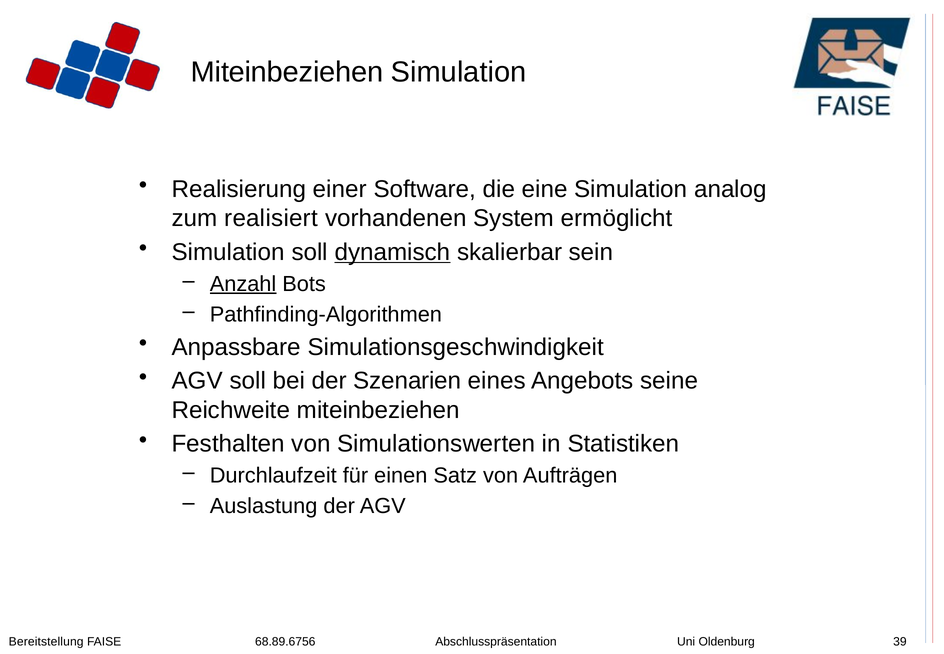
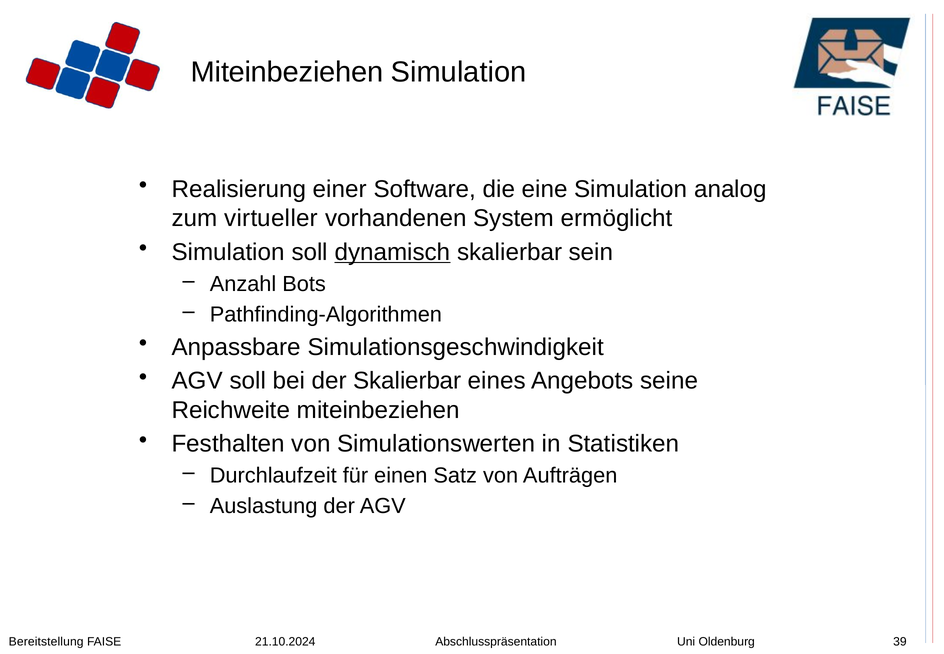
realisiert: realisiert -> virtueller
Anzahl underline: present -> none
der Szenarien: Szenarien -> Skalierbar
68.89.6756: 68.89.6756 -> 21.10.2024
